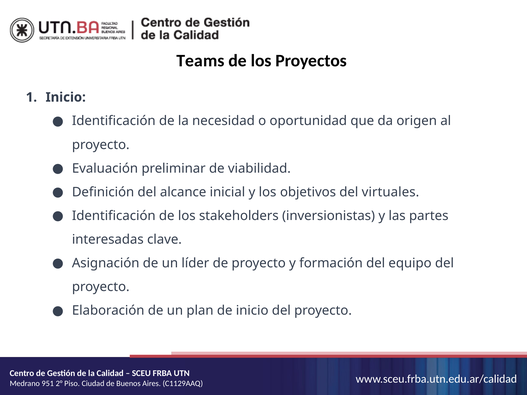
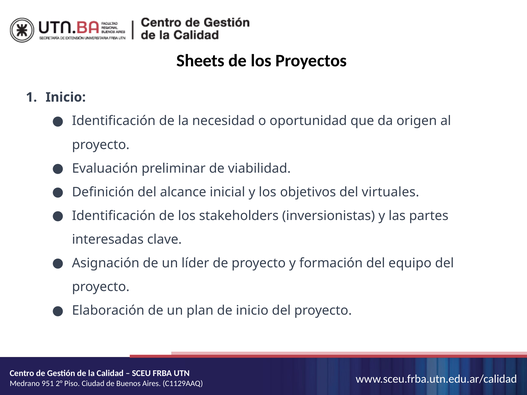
Teams: Teams -> Sheets
